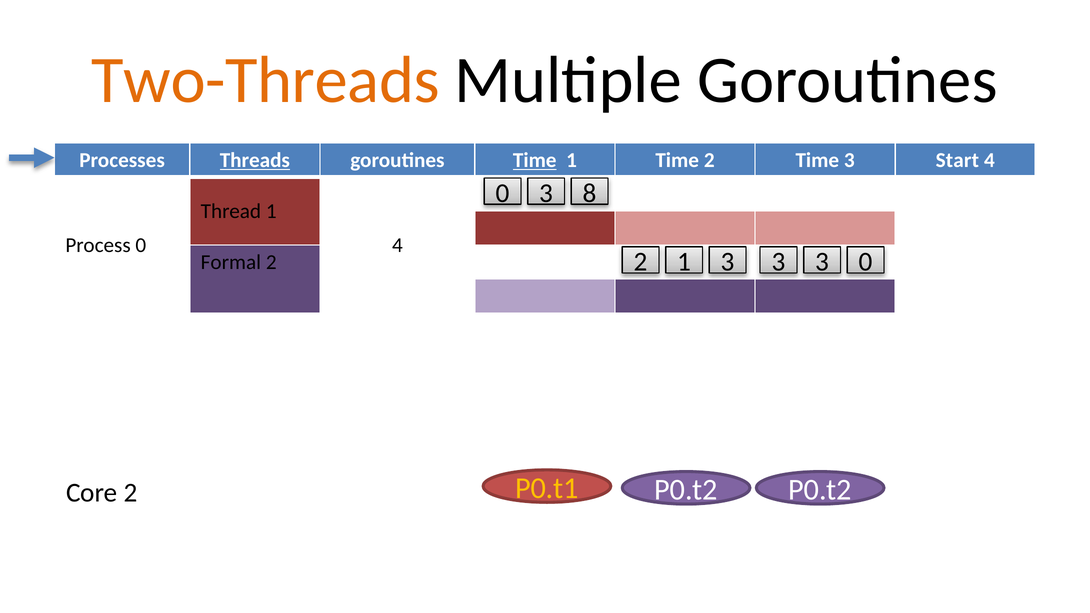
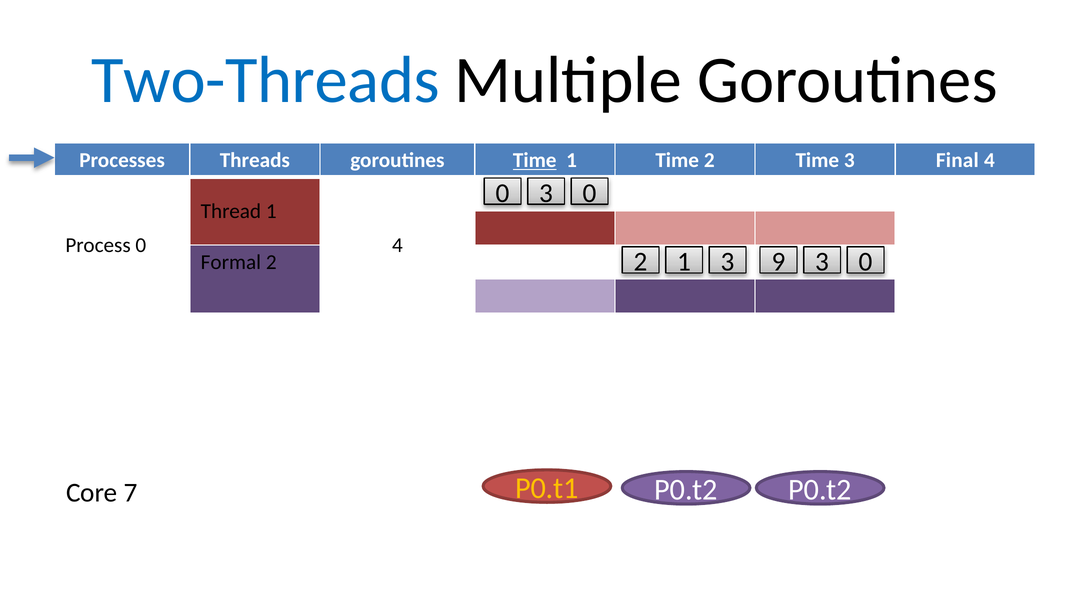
Two-Threads colour: orange -> blue
Threads underline: present -> none
Start: Start -> Final
0 3 8: 8 -> 0
1 3 3: 3 -> 9
Core 2: 2 -> 7
